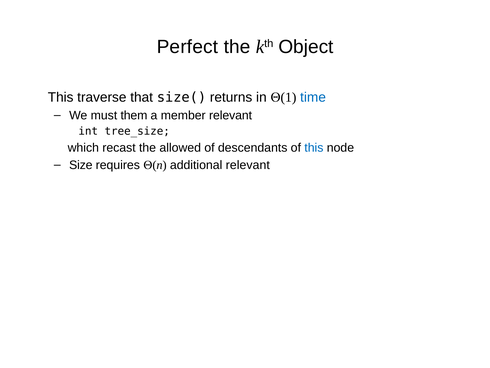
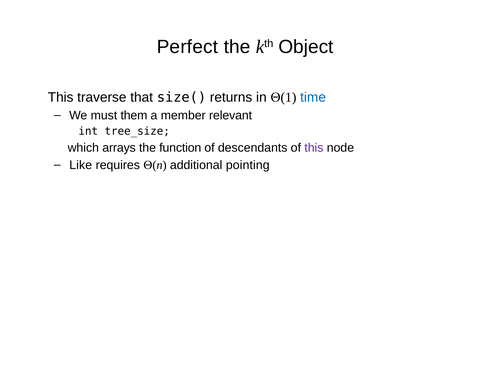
recast: recast -> arrays
allowed: allowed -> function
this at (314, 148) colour: blue -> purple
Size: Size -> Like
additional relevant: relevant -> pointing
